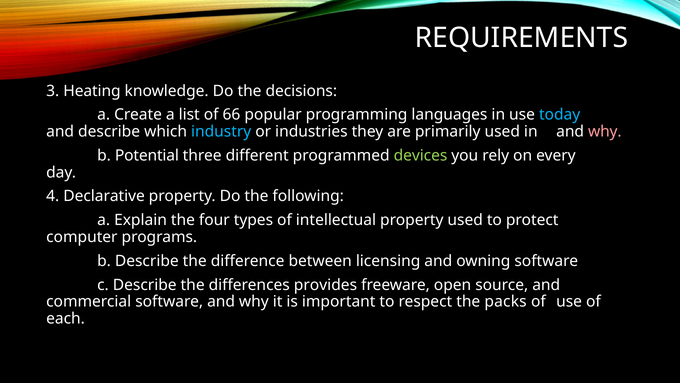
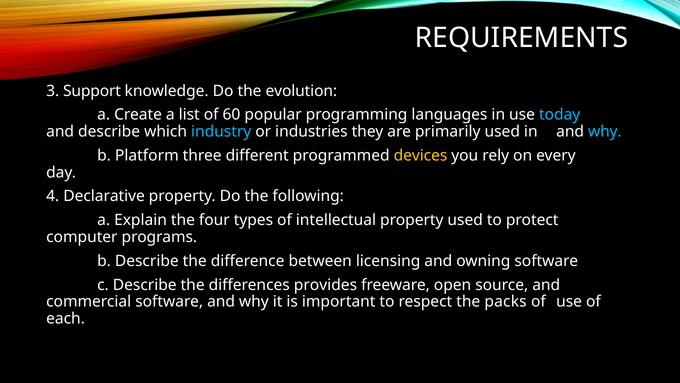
Heating: Heating -> Support
decisions: decisions -> evolution
66: 66 -> 60
why at (605, 131) colour: pink -> light blue
Potential: Potential -> Platform
devices colour: light green -> yellow
